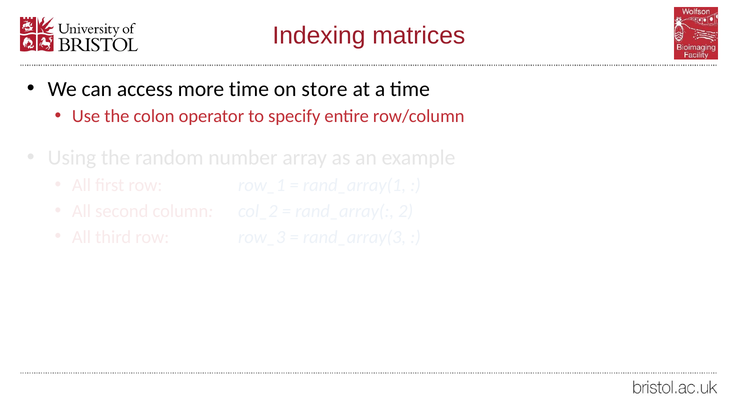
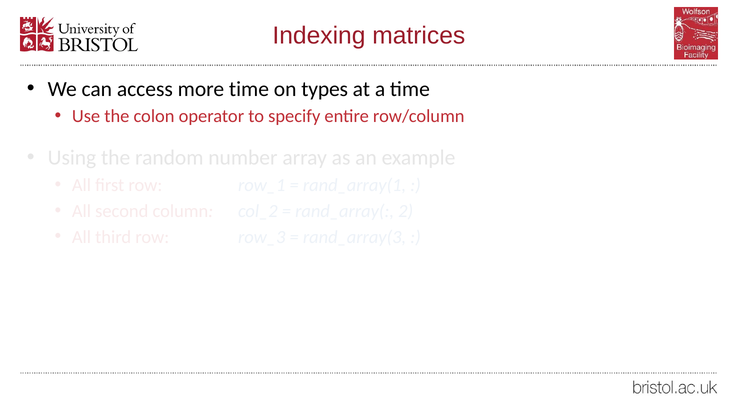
store: store -> types
